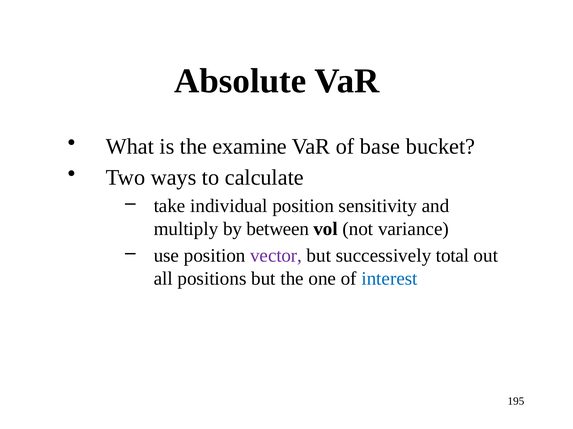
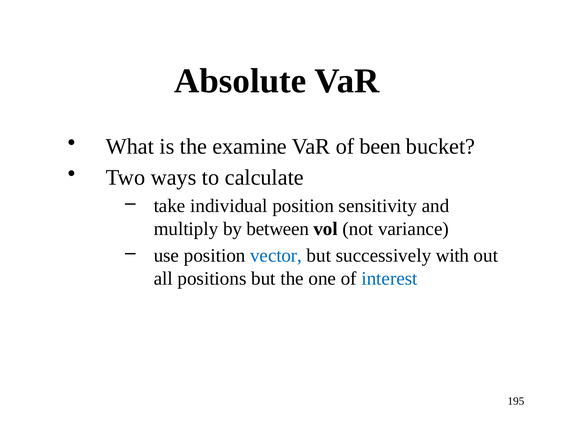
base: base -> been
vector colour: purple -> blue
total: total -> with
